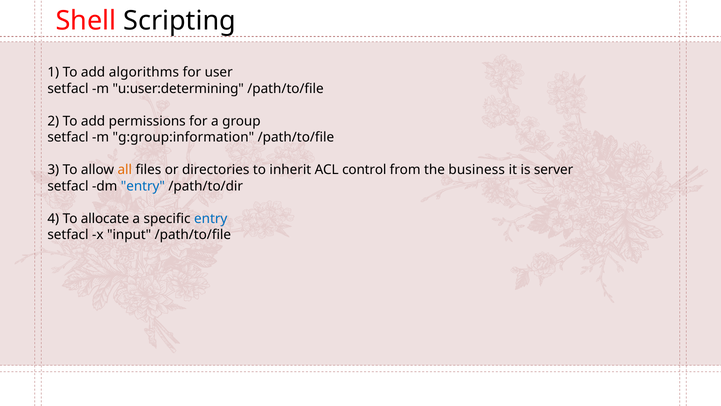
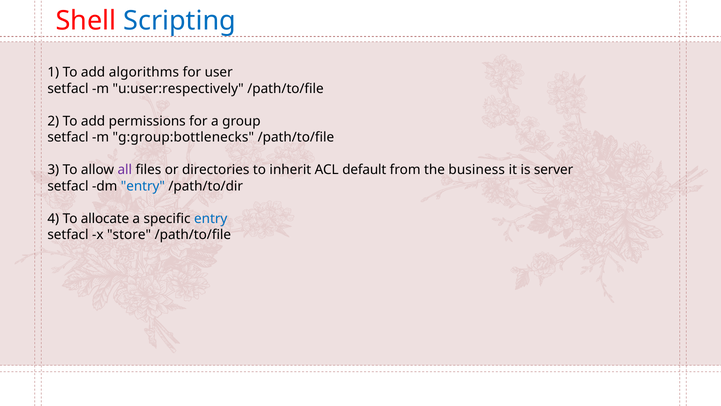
Scripting colour: black -> blue
u:user:determining: u:user:determining -> u:user:respectively
g:group:information: g:group:information -> g:group:bottlenecks
all colour: orange -> purple
control: control -> default
input: input -> store
